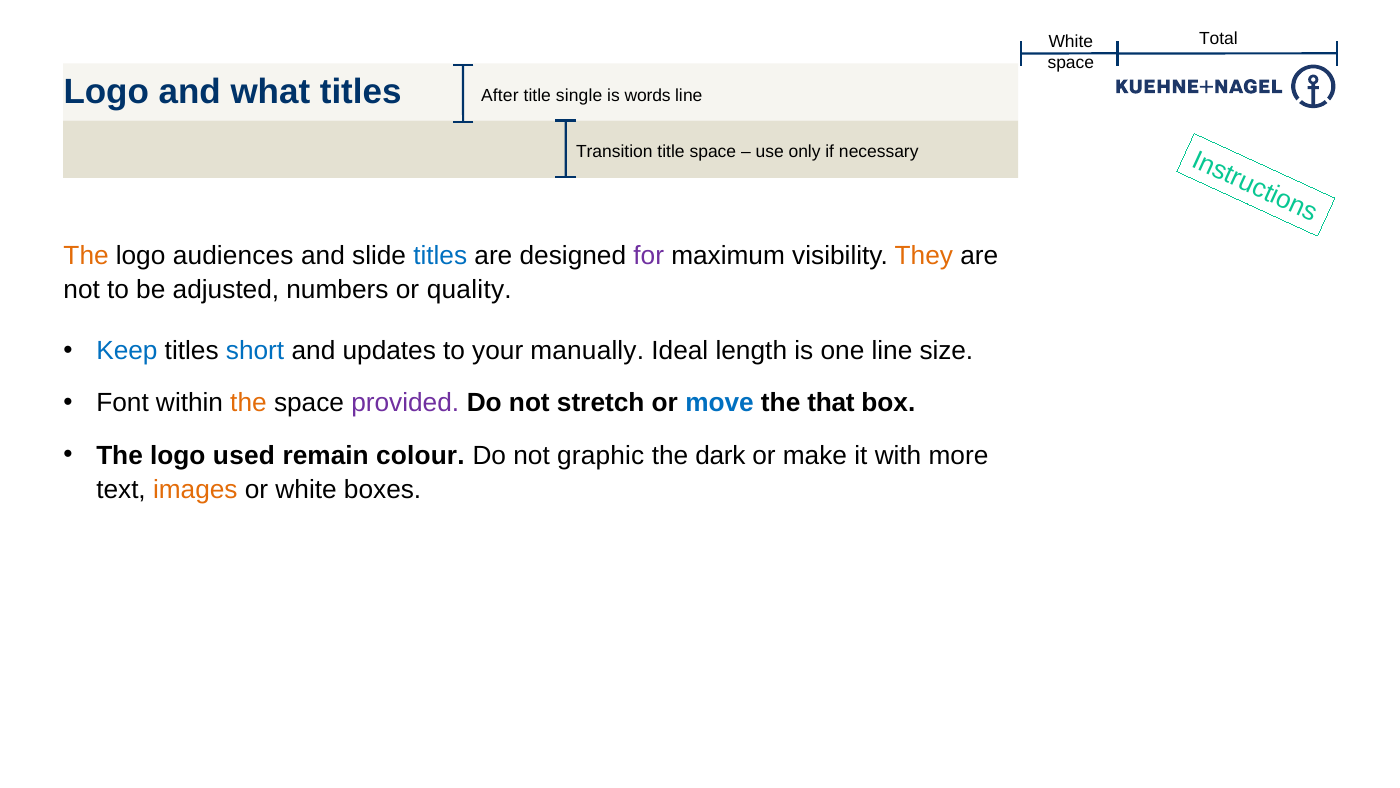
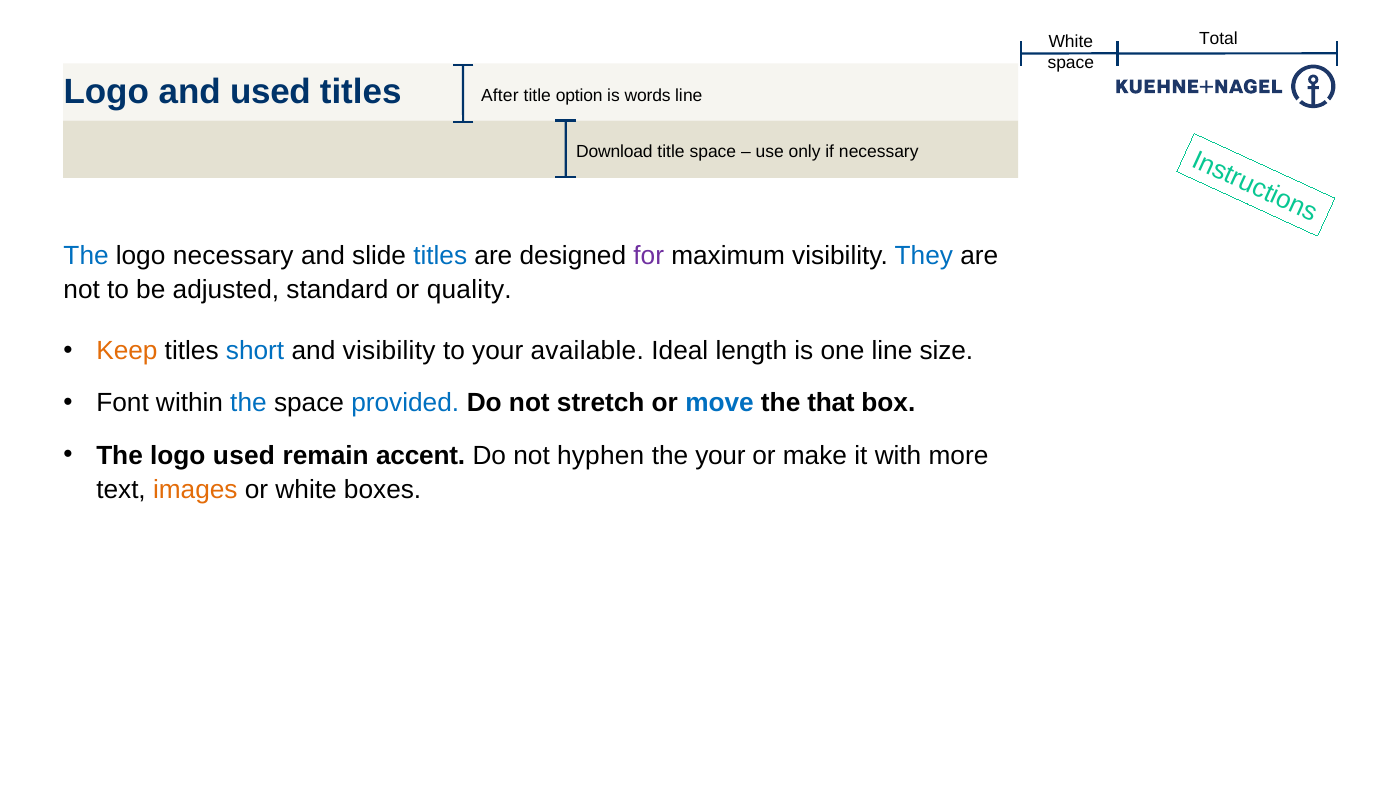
and what: what -> used
single: single -> option
Transition: Transition -> Download
The at (86, 255) colour: orange -> blue
logo audiences: audiences -> necessary
They colour: orange -> blue
numbers: numbers -> standard
Keep colour: blue -> orange
and updates: updates -> visibility
manually: manually -> available
the at (249, 403) colour: orange -> blue
provided colour: purple -> blue
colour: colour -> accent
graphic: graphic -> hyphen
the dark: dark -> your
